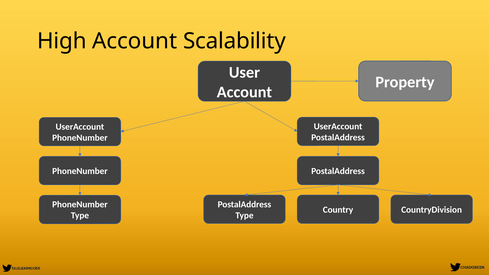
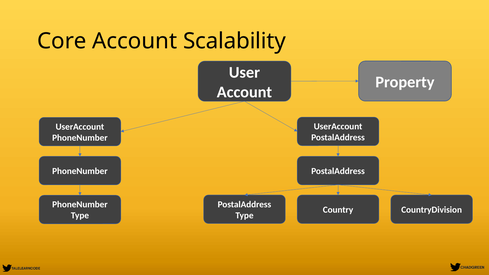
High: High -> Core
